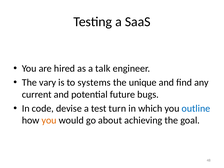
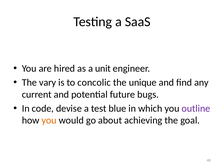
talk: talk -> unit
systems: systems -> concolic
turn: turn -> blue
outline colour: blue -> purple
